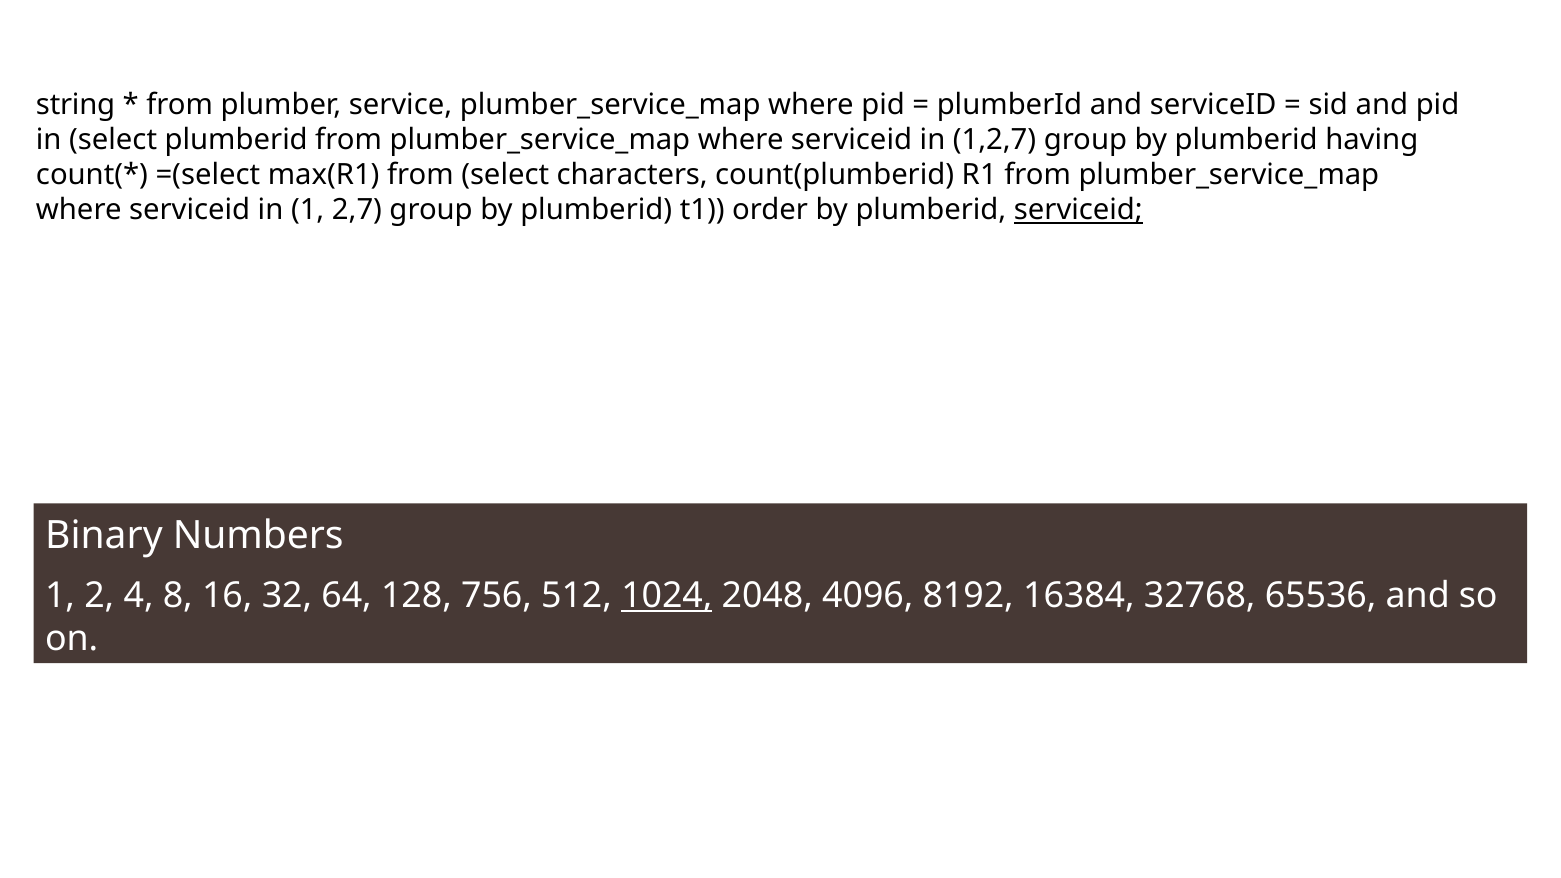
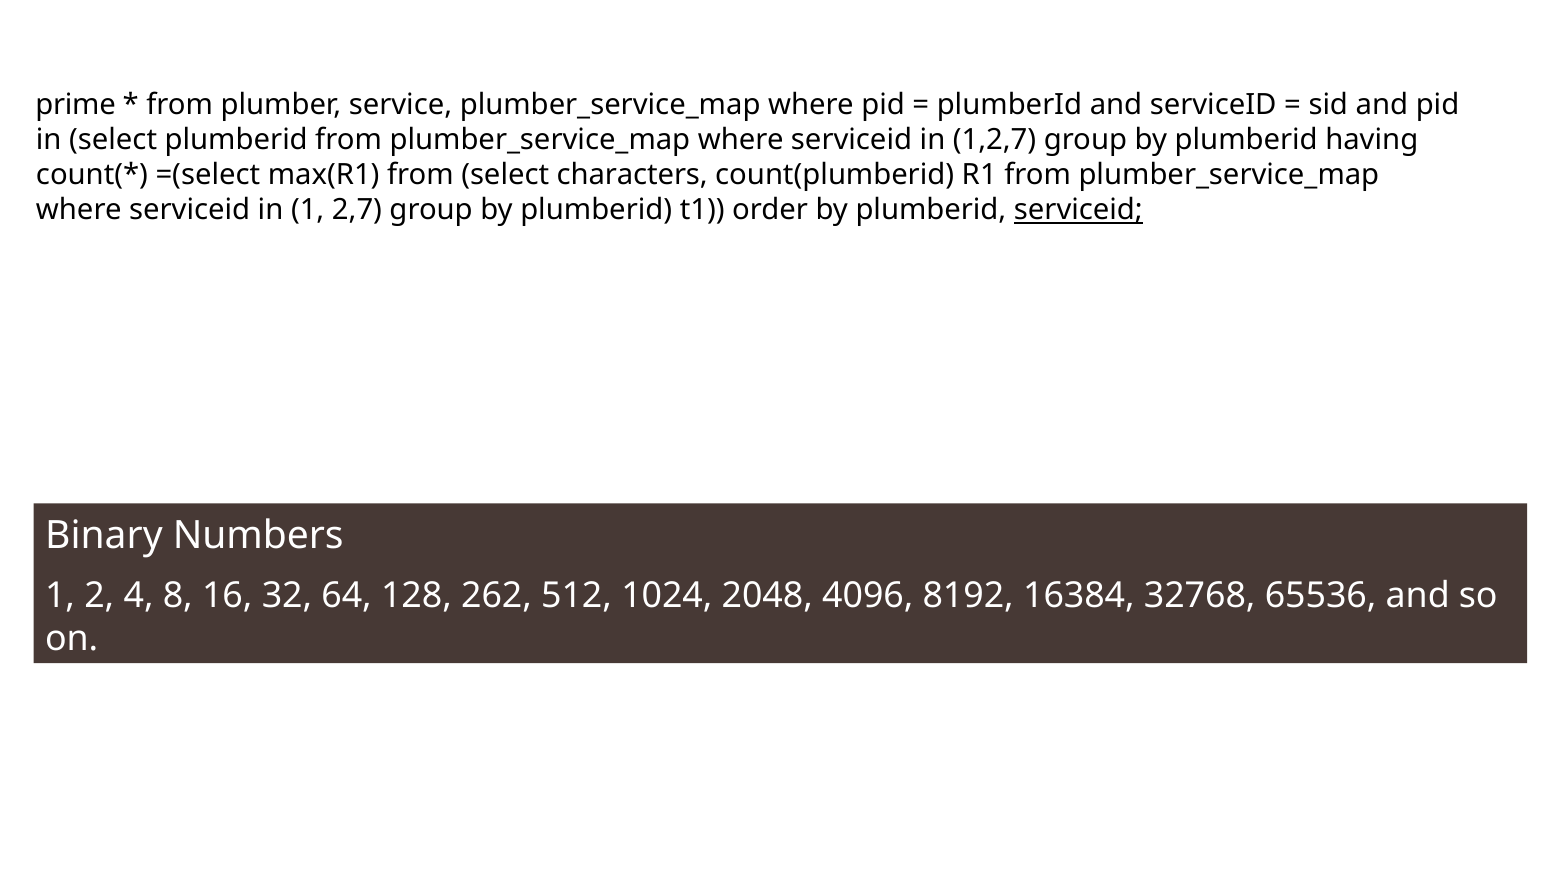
string: string -> prime
756: 756 -> 262
1024 underline: present -> none
